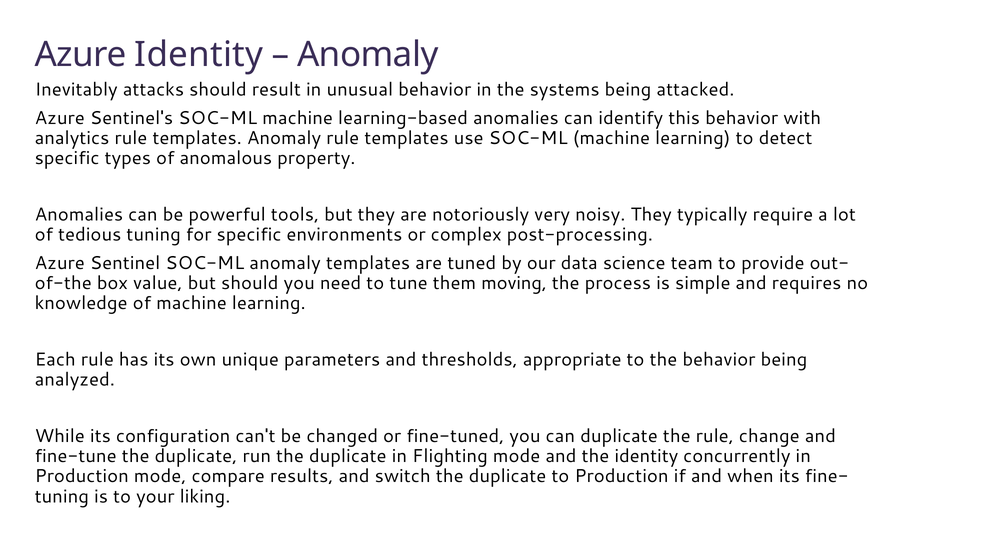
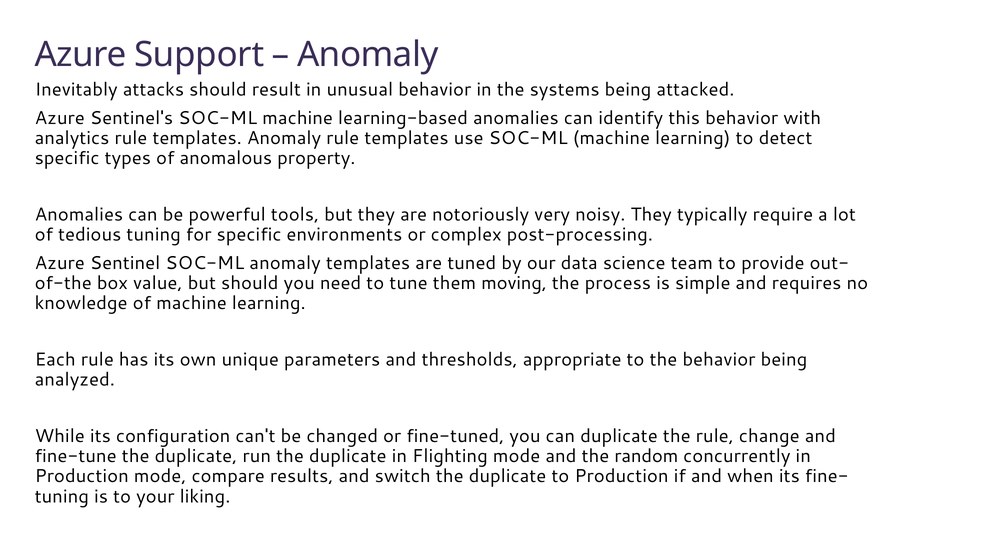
Azure Identity: Identity -> Support
the identity: identity -> random
